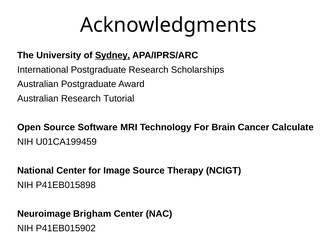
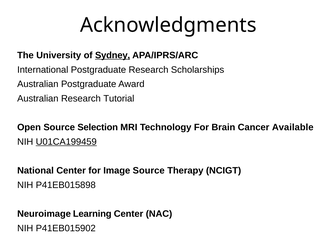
Software: Software -> Selection
Calculate: Calculate -> Available
U01CA199459 underline: none -> present
Brigham: Brigham -> Learning
